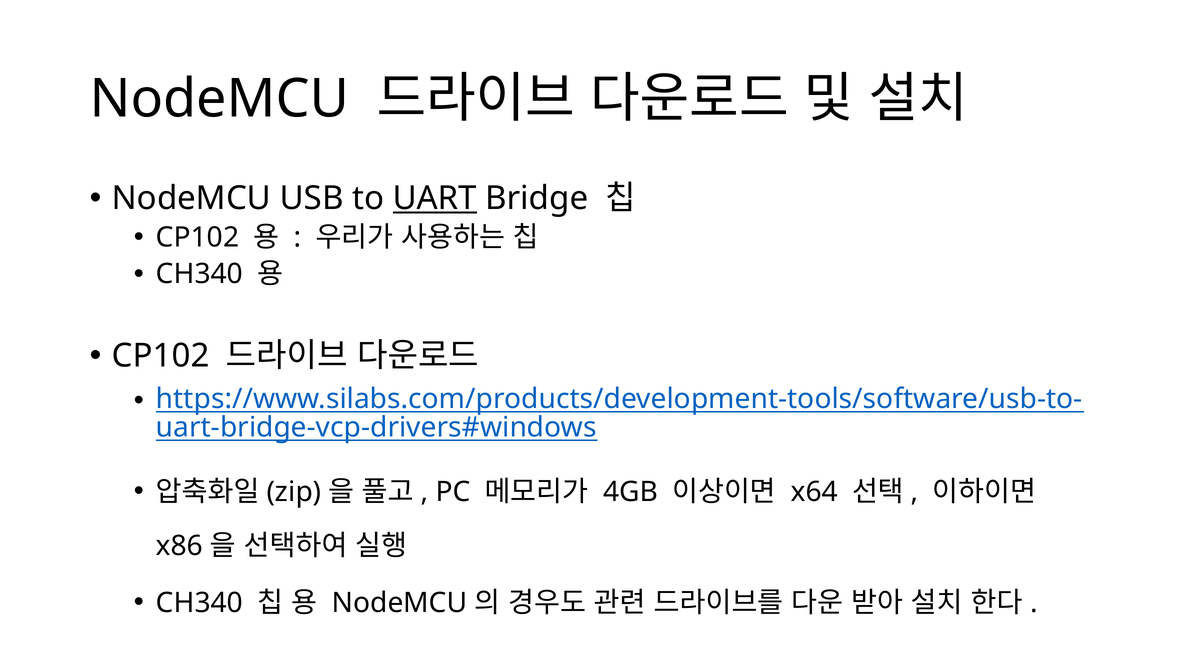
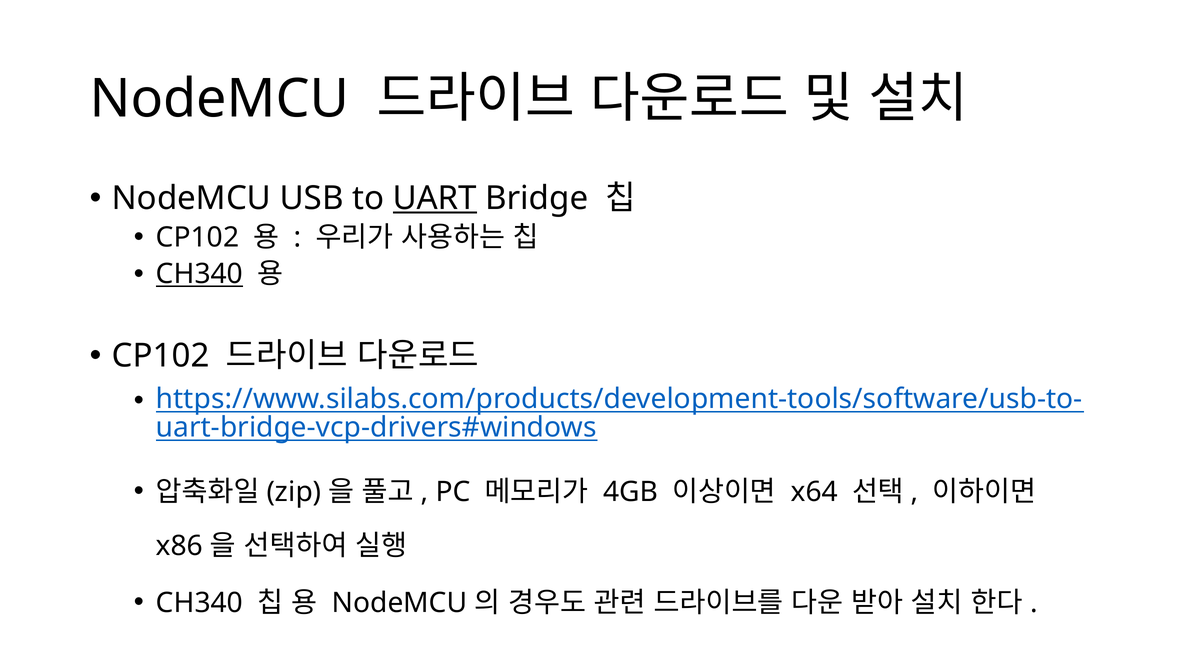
CH340 at (199, 274) underline: none -> present
